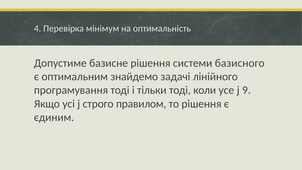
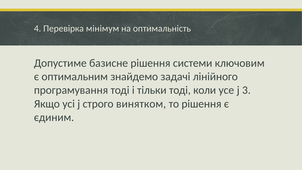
базисного: базисного -> ключовим
9: 9 -> 3
правилом: правилом -> винятком
